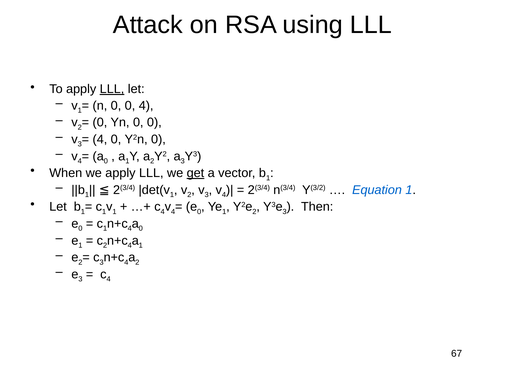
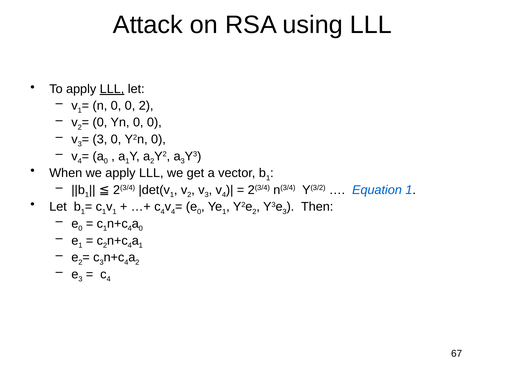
0 4: 4 -> 2
4 at (100, 140): 4 -> 3
get underline: present -> none
